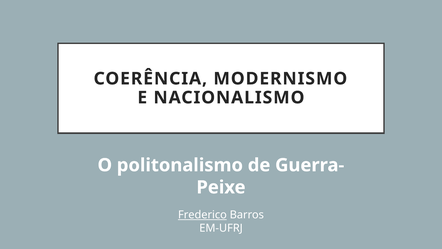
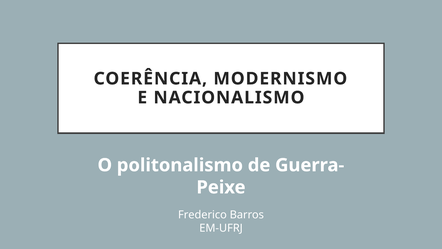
Frederico underline: present -> none
